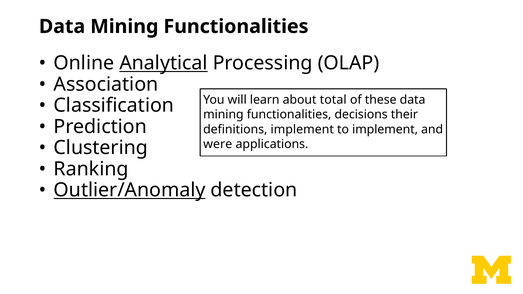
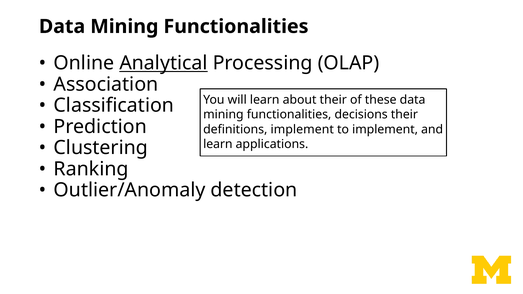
about total: total -> their
were at (218, 144): were -> learn
Outlier/Anomaly underline: present -> none
